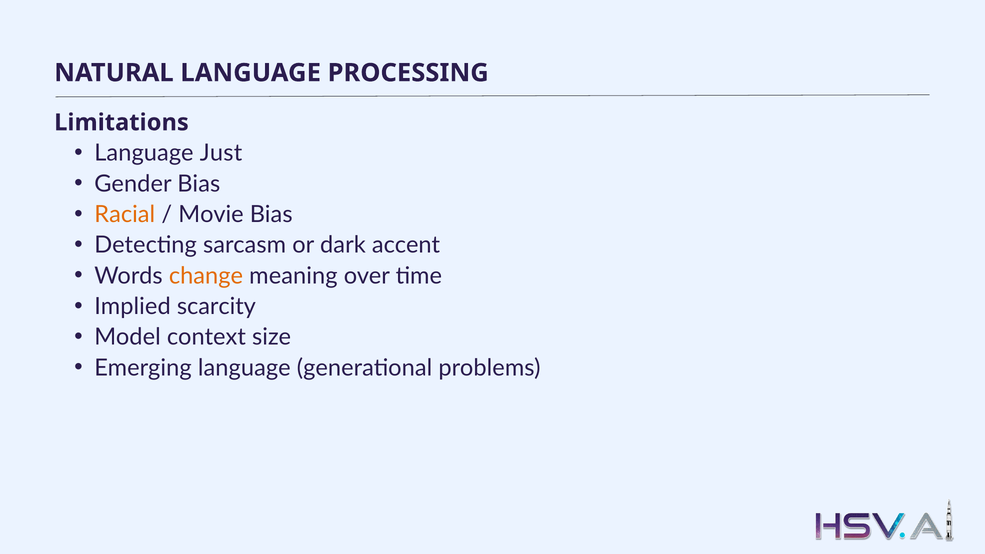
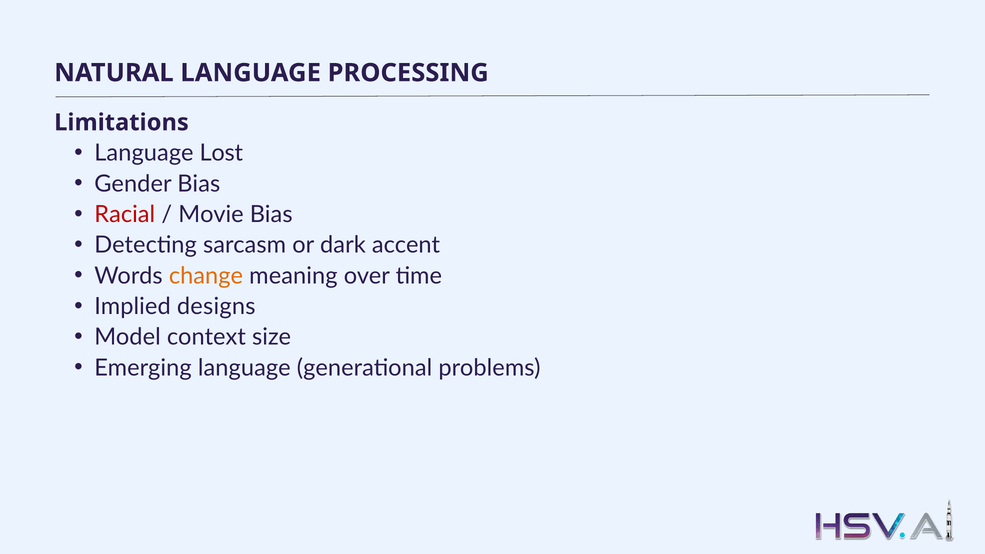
Just: Just -> Lost
Racial colour: orange -> red
scarcity: scarcity -> designs
